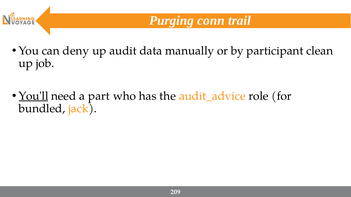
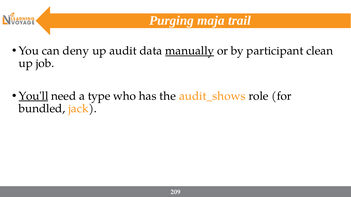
conn: conn -> maja
manually underline: none -> present
part: part -> type
audit_advice: audit_advice -> audit_shows
